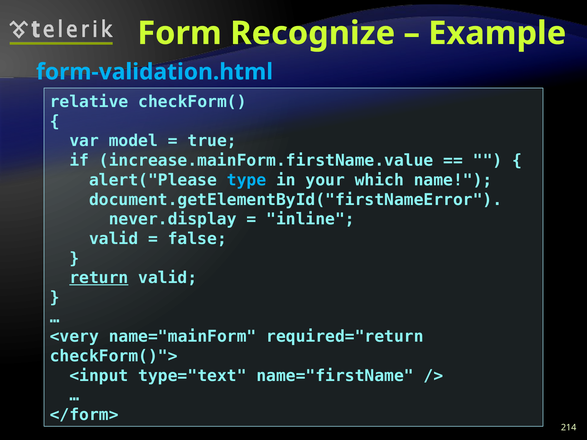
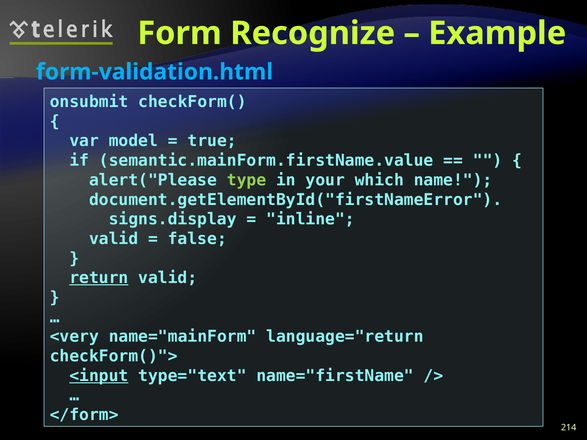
relative: relative -> onsubmit
increase.mainForm.firstName.value: increase.mainForm.firstName.value -> semantic.mainForm.firstName.value
type colour: light blue -> light green
never.display: never.display -> signs.display
required="return: required="return -> language="return
<input underline: none -> present
